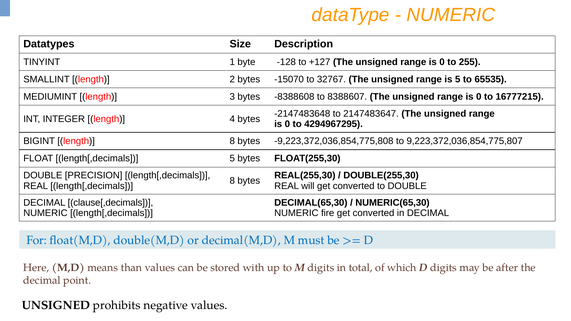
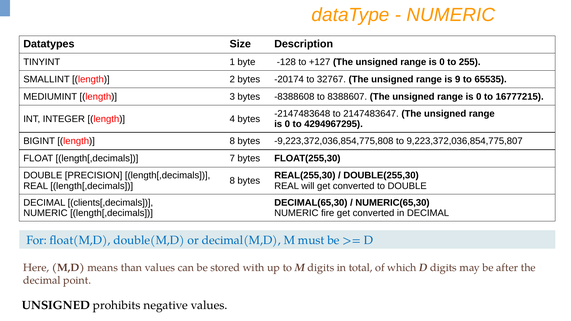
-15070: -15070 -> -20174
is 5: 5 -> 9
length[,decimals 5: 5 -> 7
clause[,decimals: clause[,decimals -> clients[,decimals
